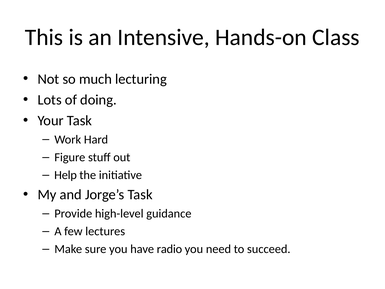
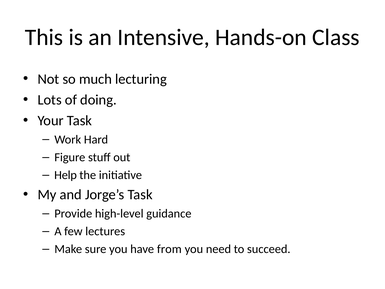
radio: radio -> from
